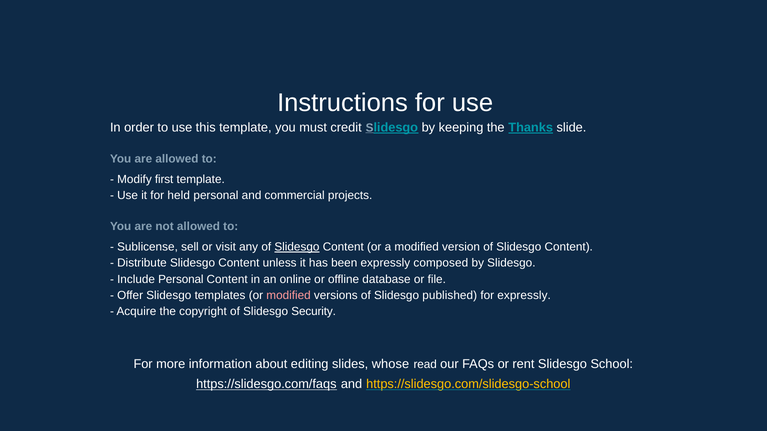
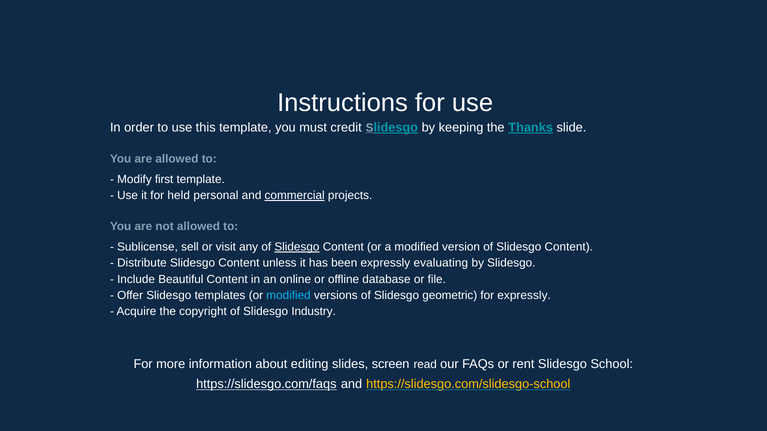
commercial underline: none -> present
composed: composed -> evaluating
Include Personal: Personal -> Beautiful
modified at (289, 296) colour: pink -> light blue
published: published -> geometric
Security: Security -> Industry
whose: whose -> screen
